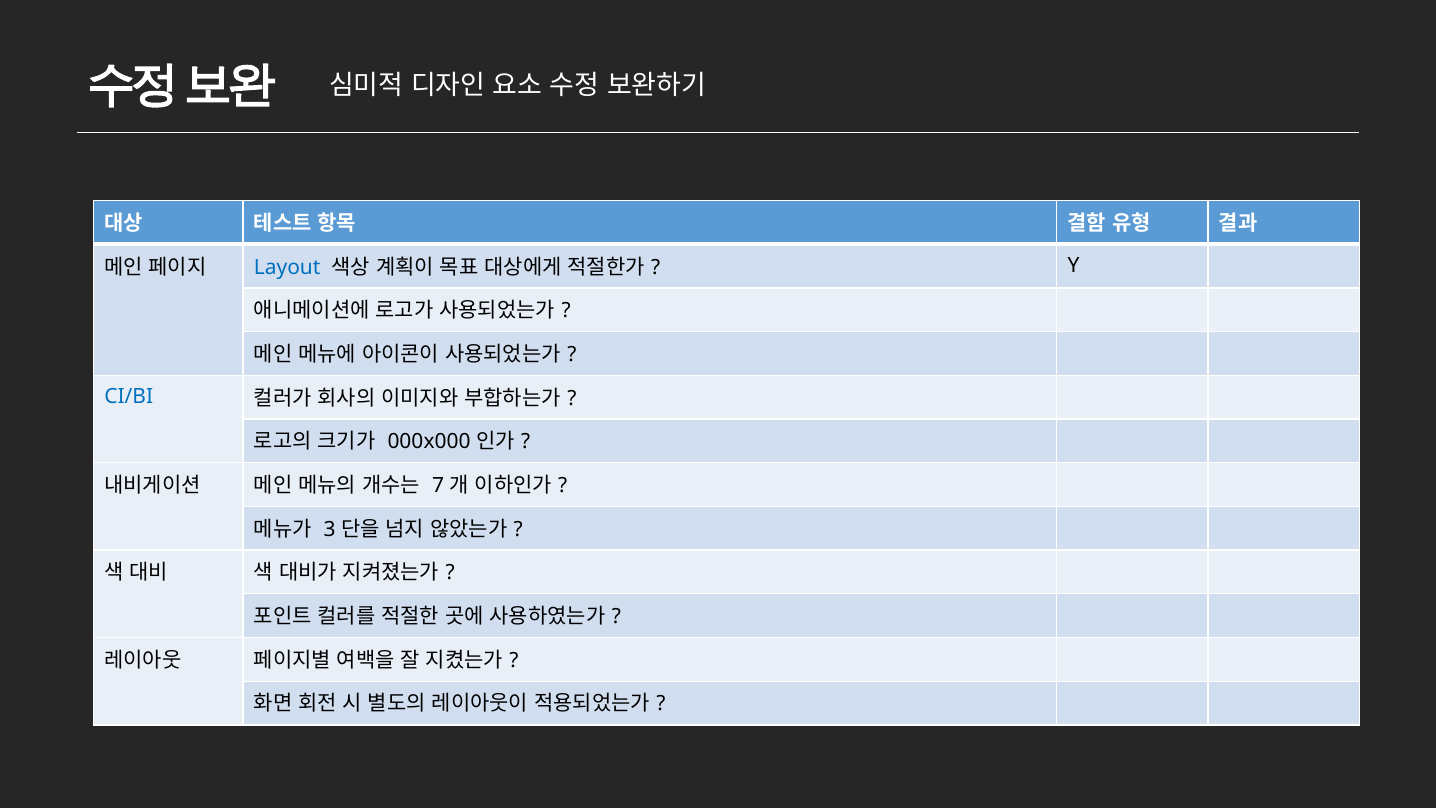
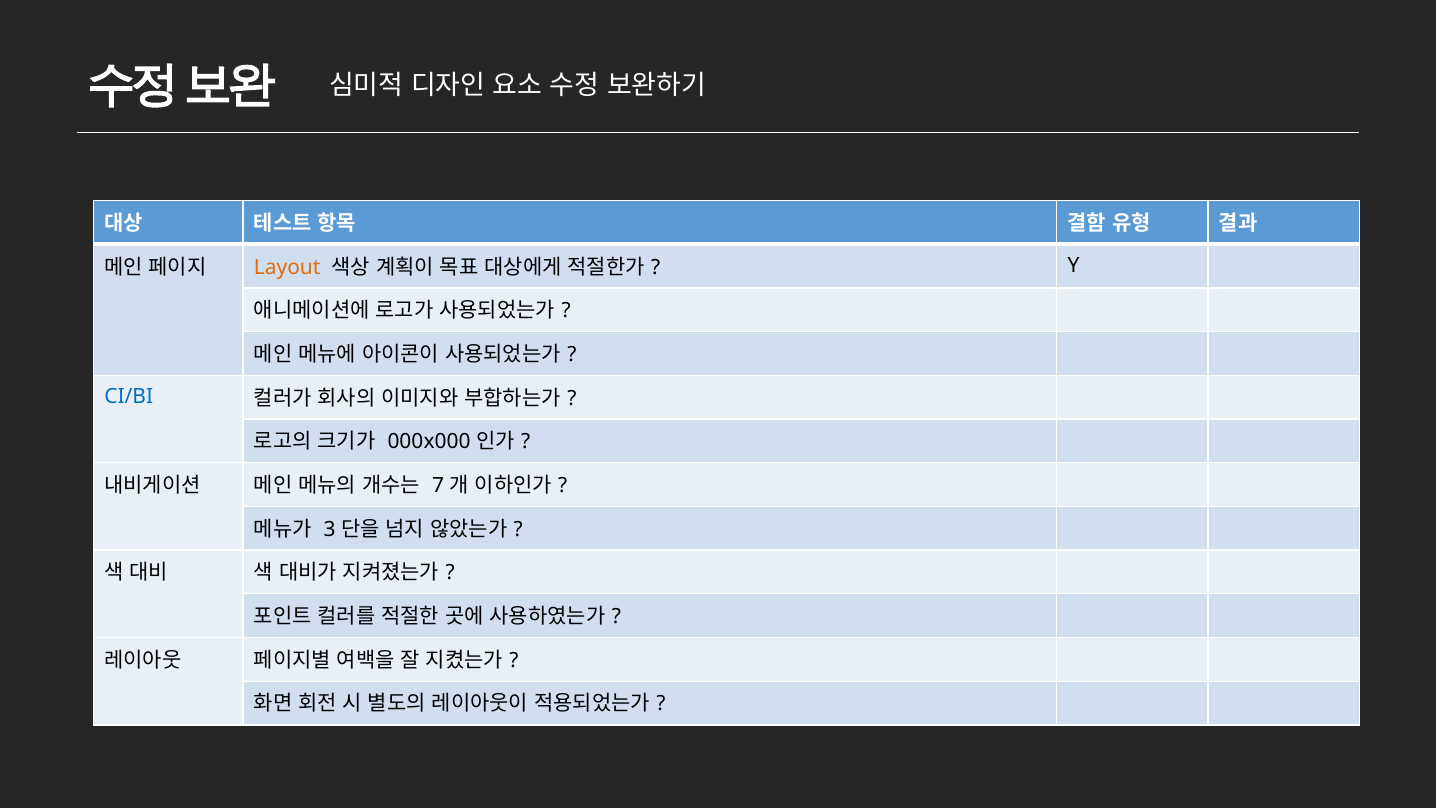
Layout colour: blue -> orange
